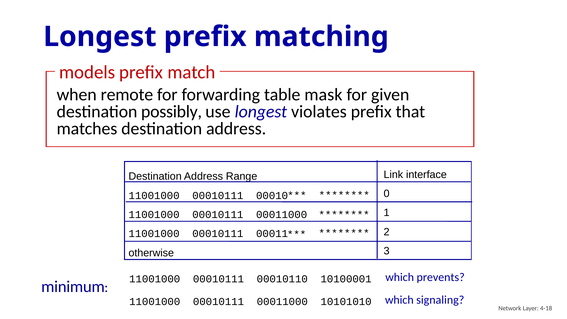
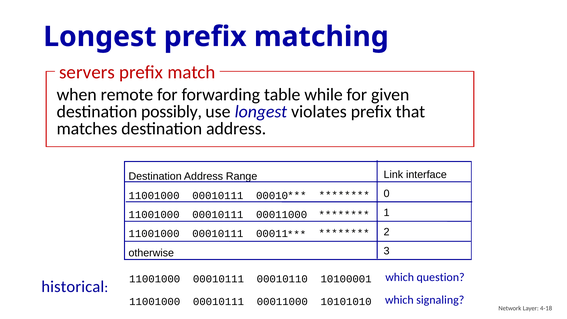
models: models -> servers
mask: mask -> while
prevents: prevents -> question
minimum: minimum -> historical
